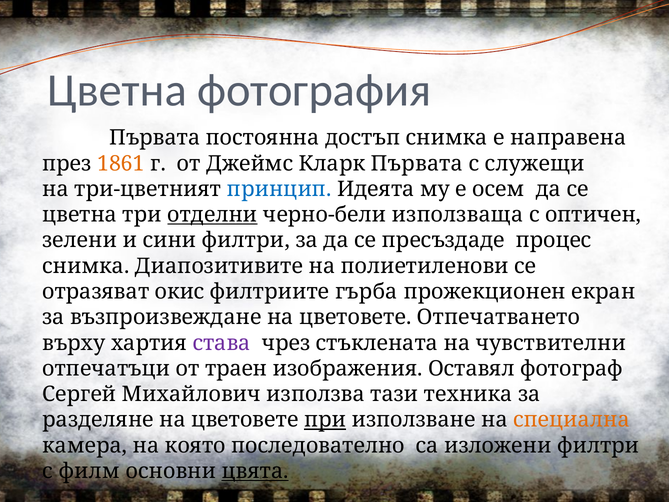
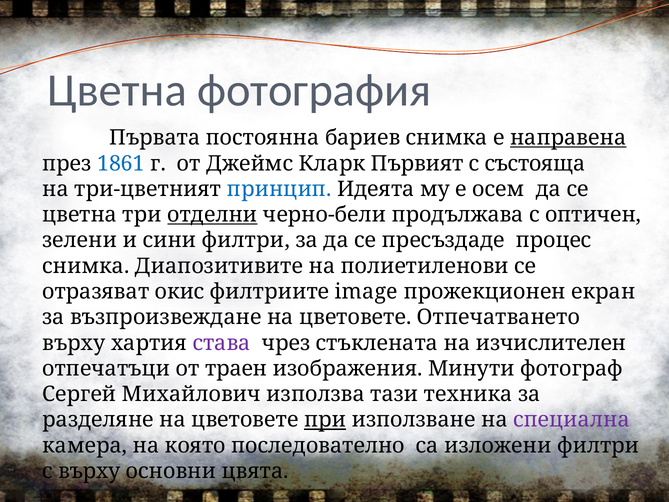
достъп: достъп -> бариев
направена underline: none -> present
1861 colour: orange -> blue
Кларк Първата: Първата -> Първият
служещи: служещи -> състояща
използваща: използваща -> продължава
гърба: гърба -> image
чувствителни: чувствителни -> изчислителен
Оставял: Оставял -> Минути
специална colour: orange -> purple
с филм: филм -> върху
цвята underline: present -> none
